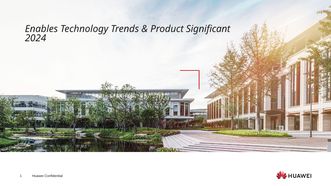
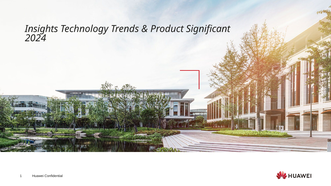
Enables: Enables -> Insights
